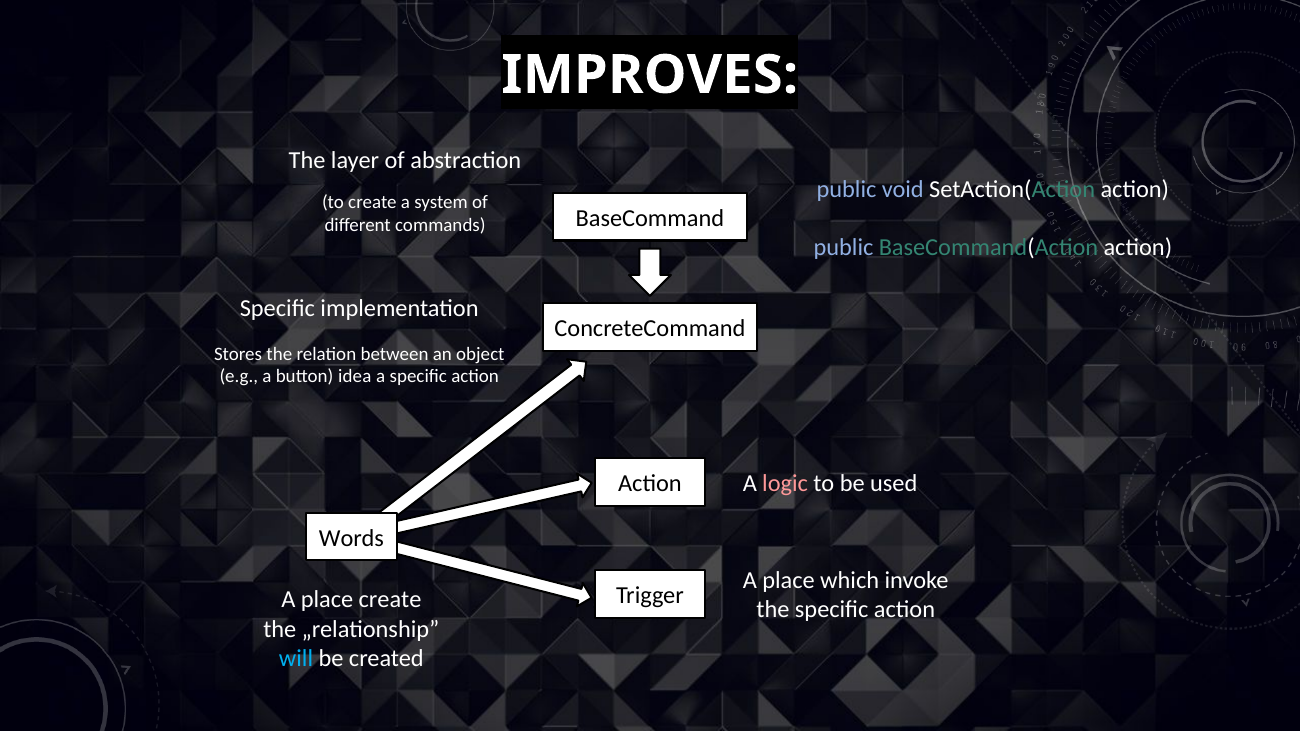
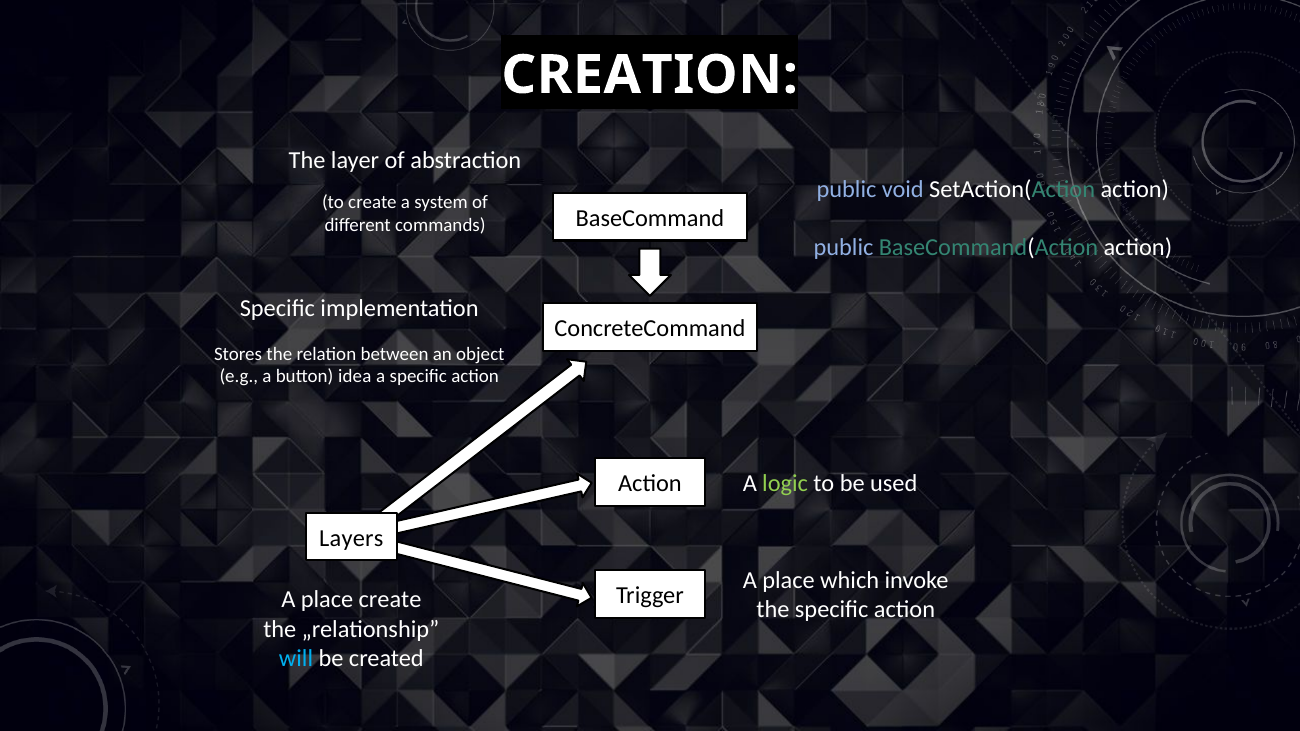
IMPROVES: IMPROVES -> CREATION
logic colour: pink -> light green
Words: Words -> Layers
